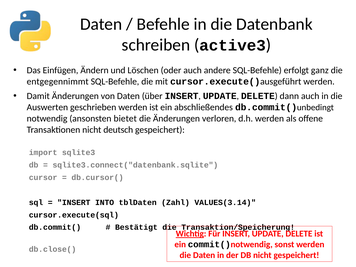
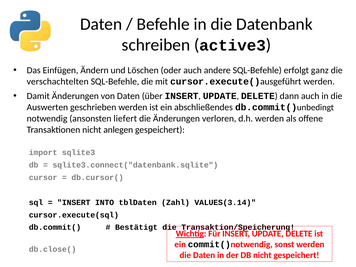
entgegennimmt: entgegennimmt -> verschachtelten
bietet: bietet -> liefert
deutsch: deutsch -> anlegen
